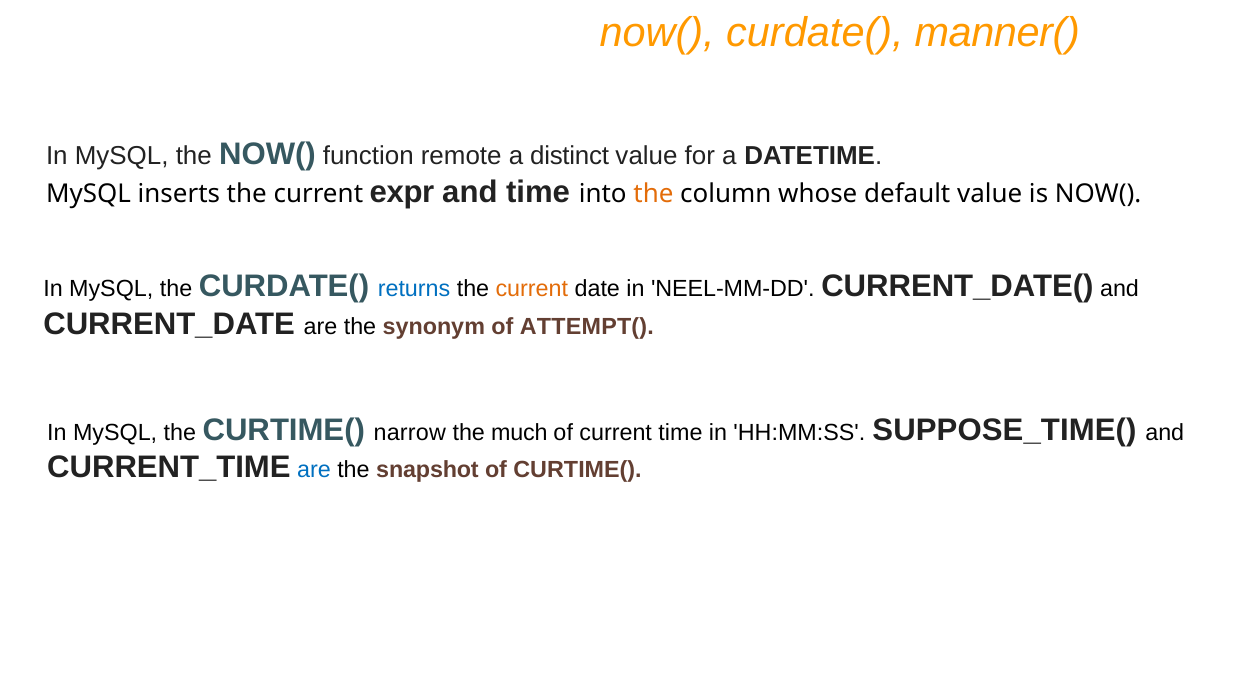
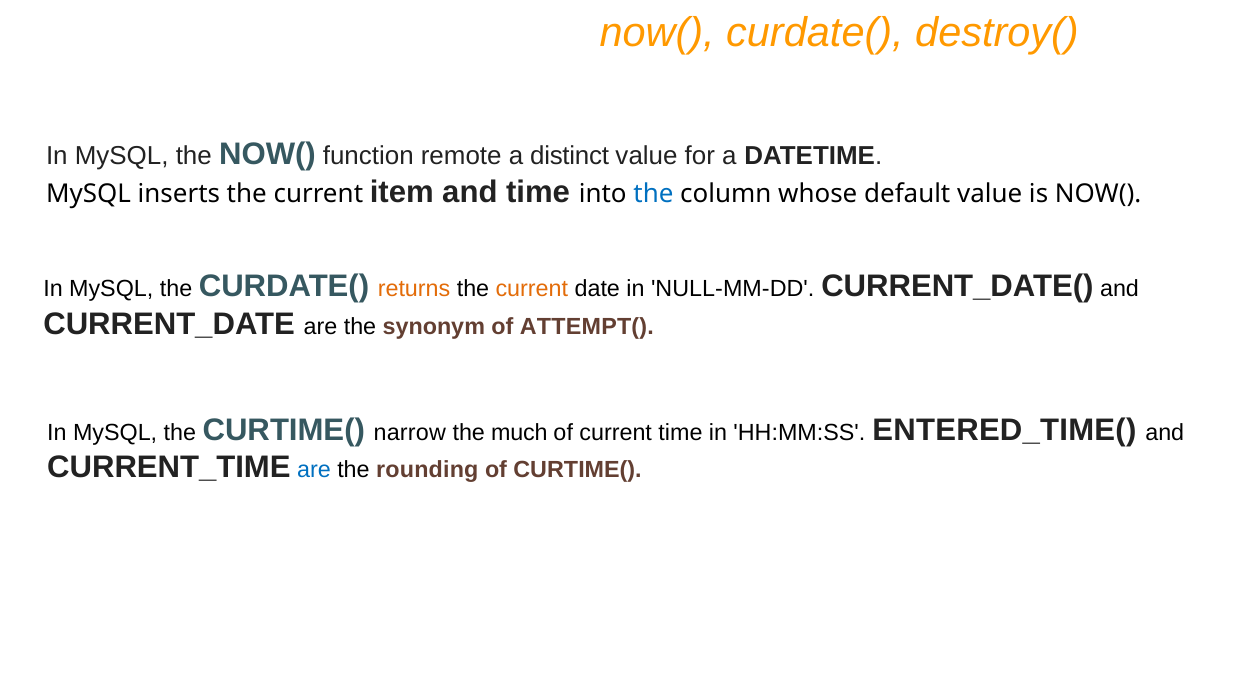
manner(: manner( -> destroy(
expr: expr -> item
the at (653, 193) colour: orange -> blue
returns colour: blue -> orange
NEEL-MM-DD: NEEL-MM-DD -> NULL-MM-DD
SUPPOSE_TIME(: SUPPOSE_TIME( -> ENTERED_TIME(
snapshot: snapshot -> rounding
